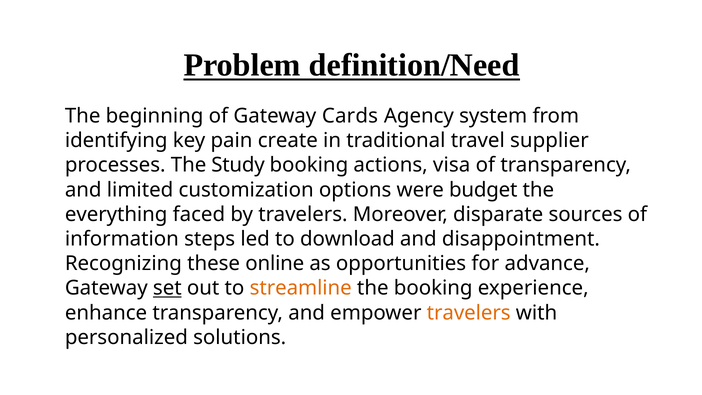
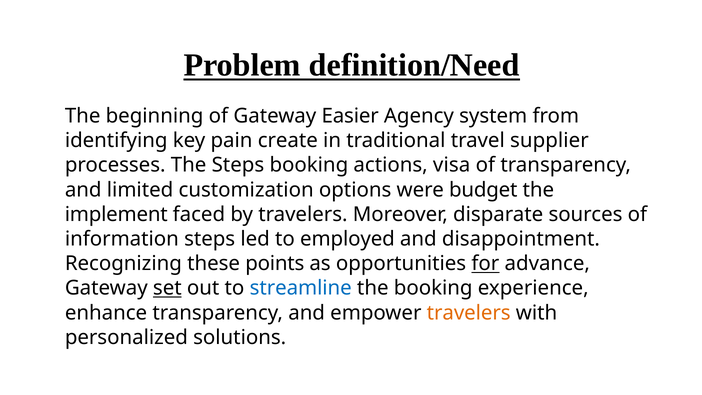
Cards: Cards -> Easier
The Study: Study -> Steps
everything: everything -> implement
download: download -> employed
online: online -> points
for underline: none -> present
streamline colour: orange -> blue
